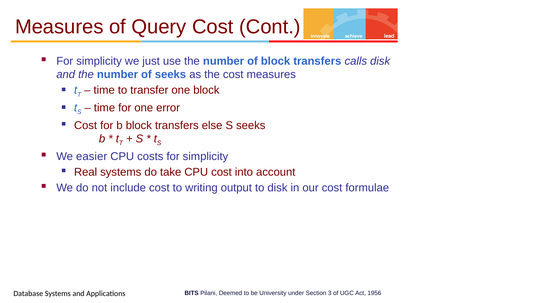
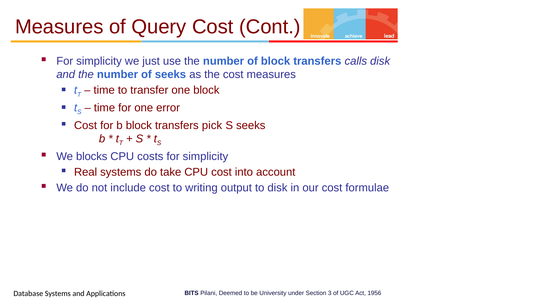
else: else -> pick
easier: easier -> blocks
